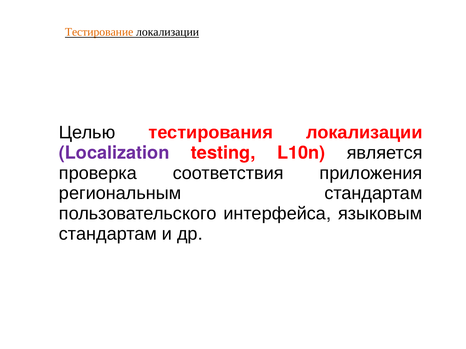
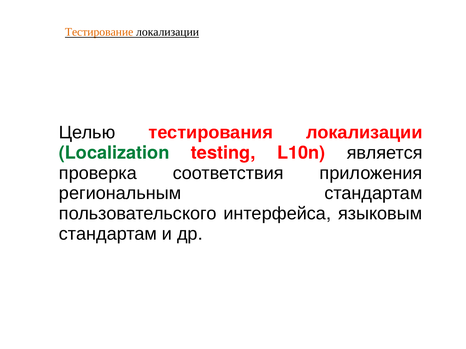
Localization colour: purple -> green
